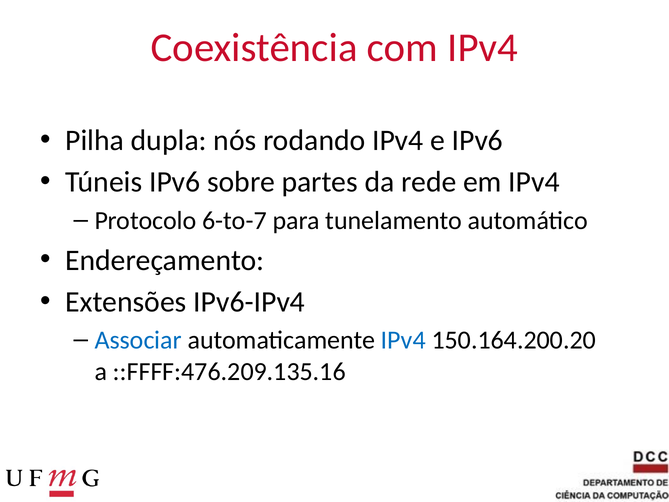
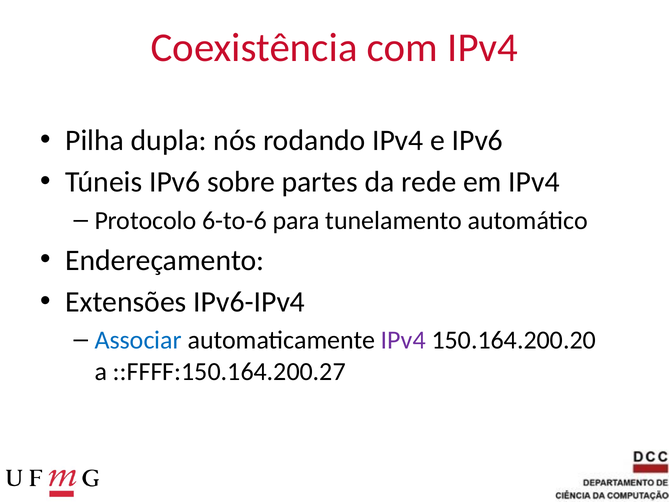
6-to-7: 6-to-7 -> 6-to-6
IPv4 at (403, 340) colour: blue -> purple
::FFFF:476.209.135.16: ::FFFF:476.209.135.16 -> ::FFFF:150.164.200.27
